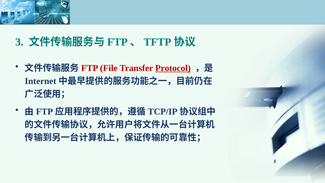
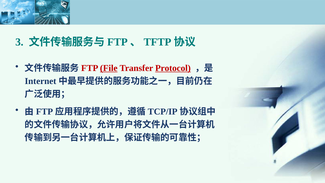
File underline: none -> present
